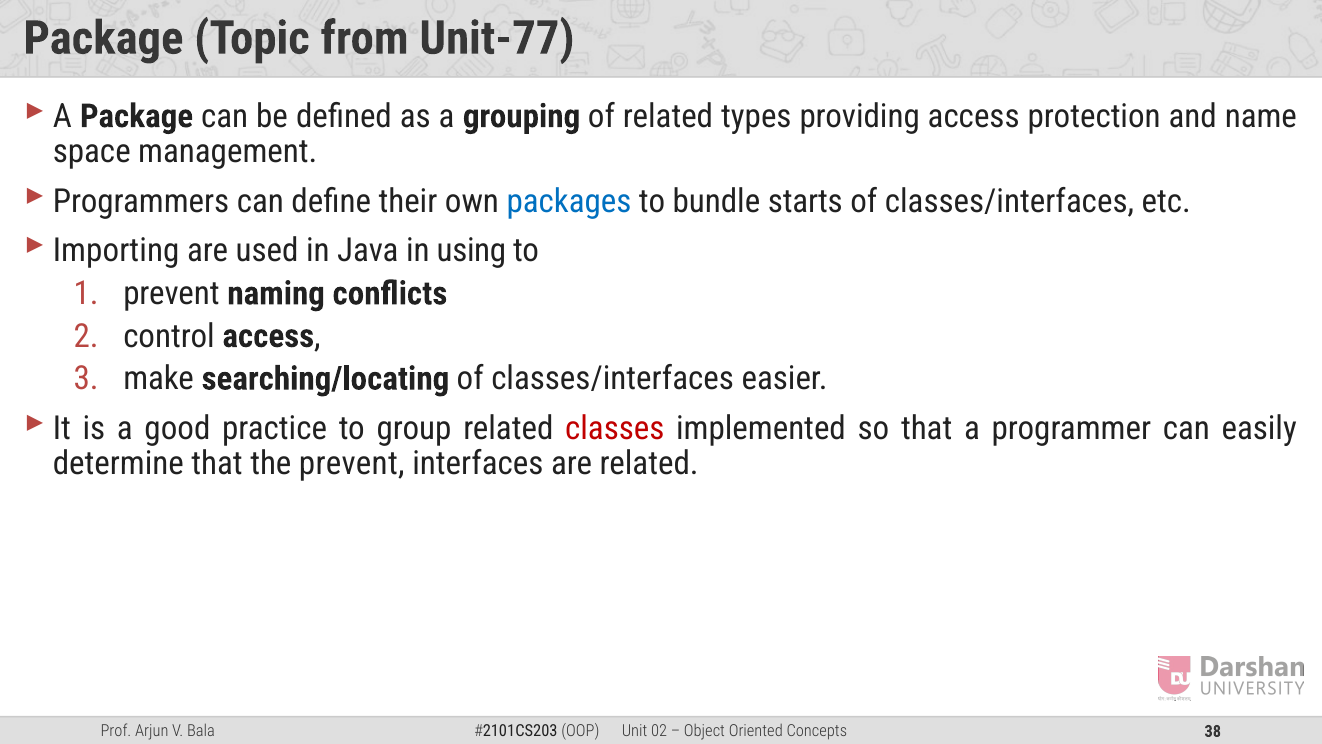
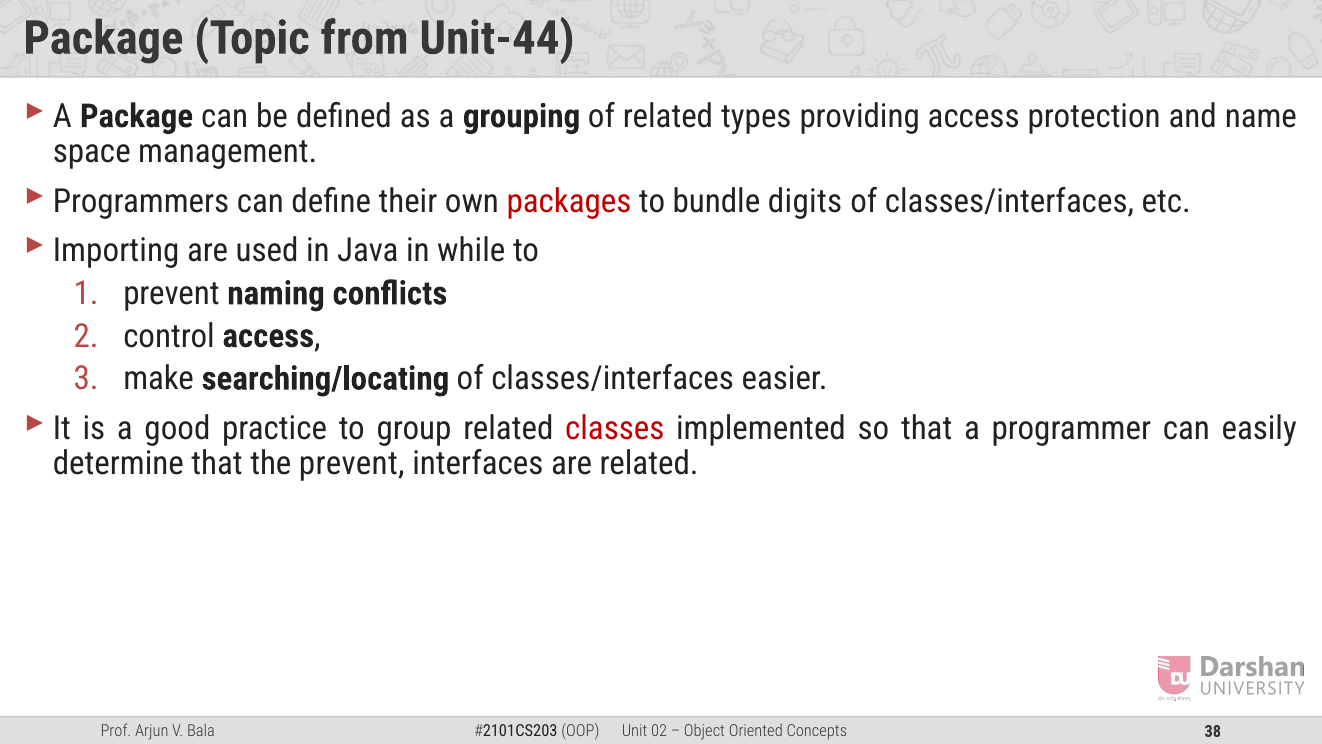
Unit-77: Unit-77 -> Unit-44
packages colour: blue -> red
starts: starts -> digits
using: using -> while
